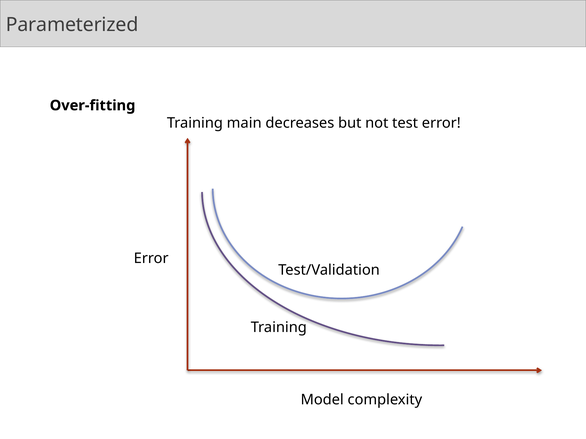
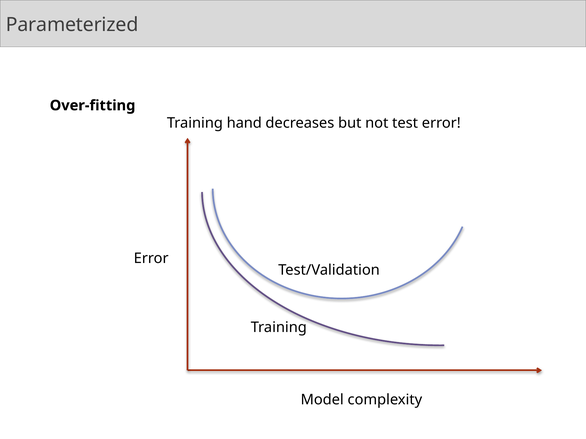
main: main -> hand
